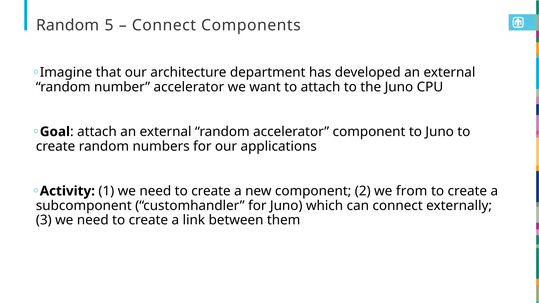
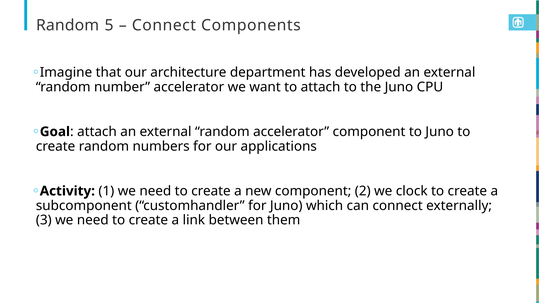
from: from -> clock
